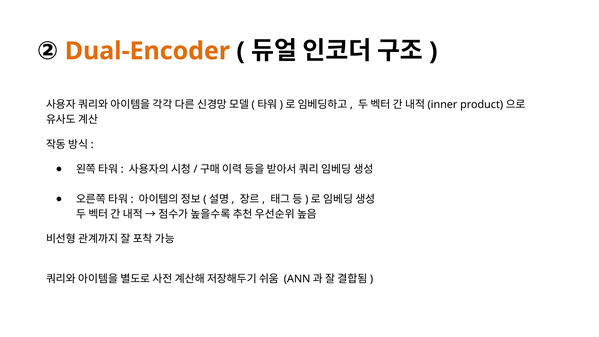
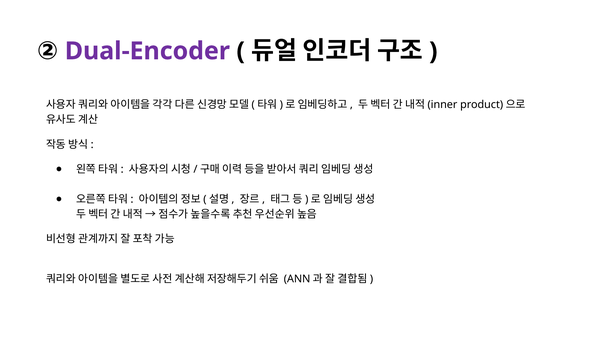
Dual-Encoder colour: orange -> purple
